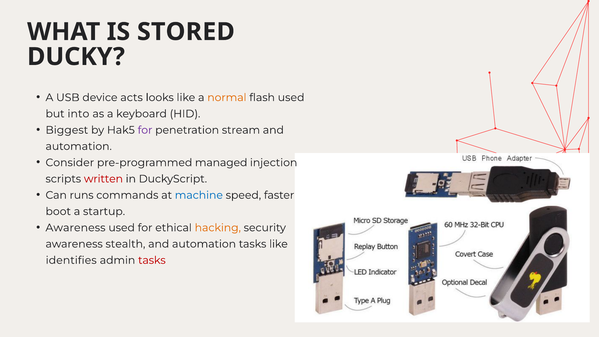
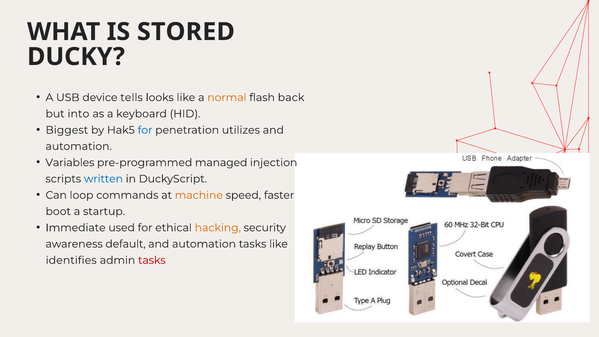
acts: acts -> tells
flash used: used -> back
for at (145, 130) colour: purple -> blue
stream: stream -> utilizes
Consider: Consider -> Variables
written colour: red -> blue
runs: runs -> loop
machine colour: blue -> orange
Awareness at (76, 228): Awareness -> Immediate
stealth: stealth -> default
